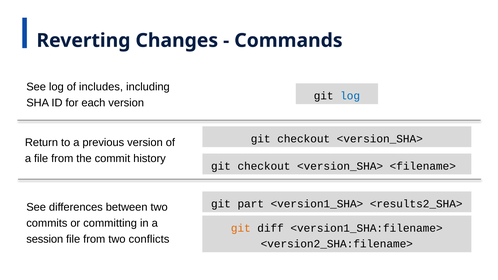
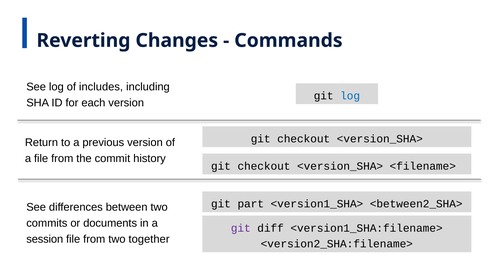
<results2_SHA>: <results2_SHA> -> <between2_SHA>
committing: committing -> documents
git at (241, 228) colour: orange -> purple
conflicts: conflicts -> together
